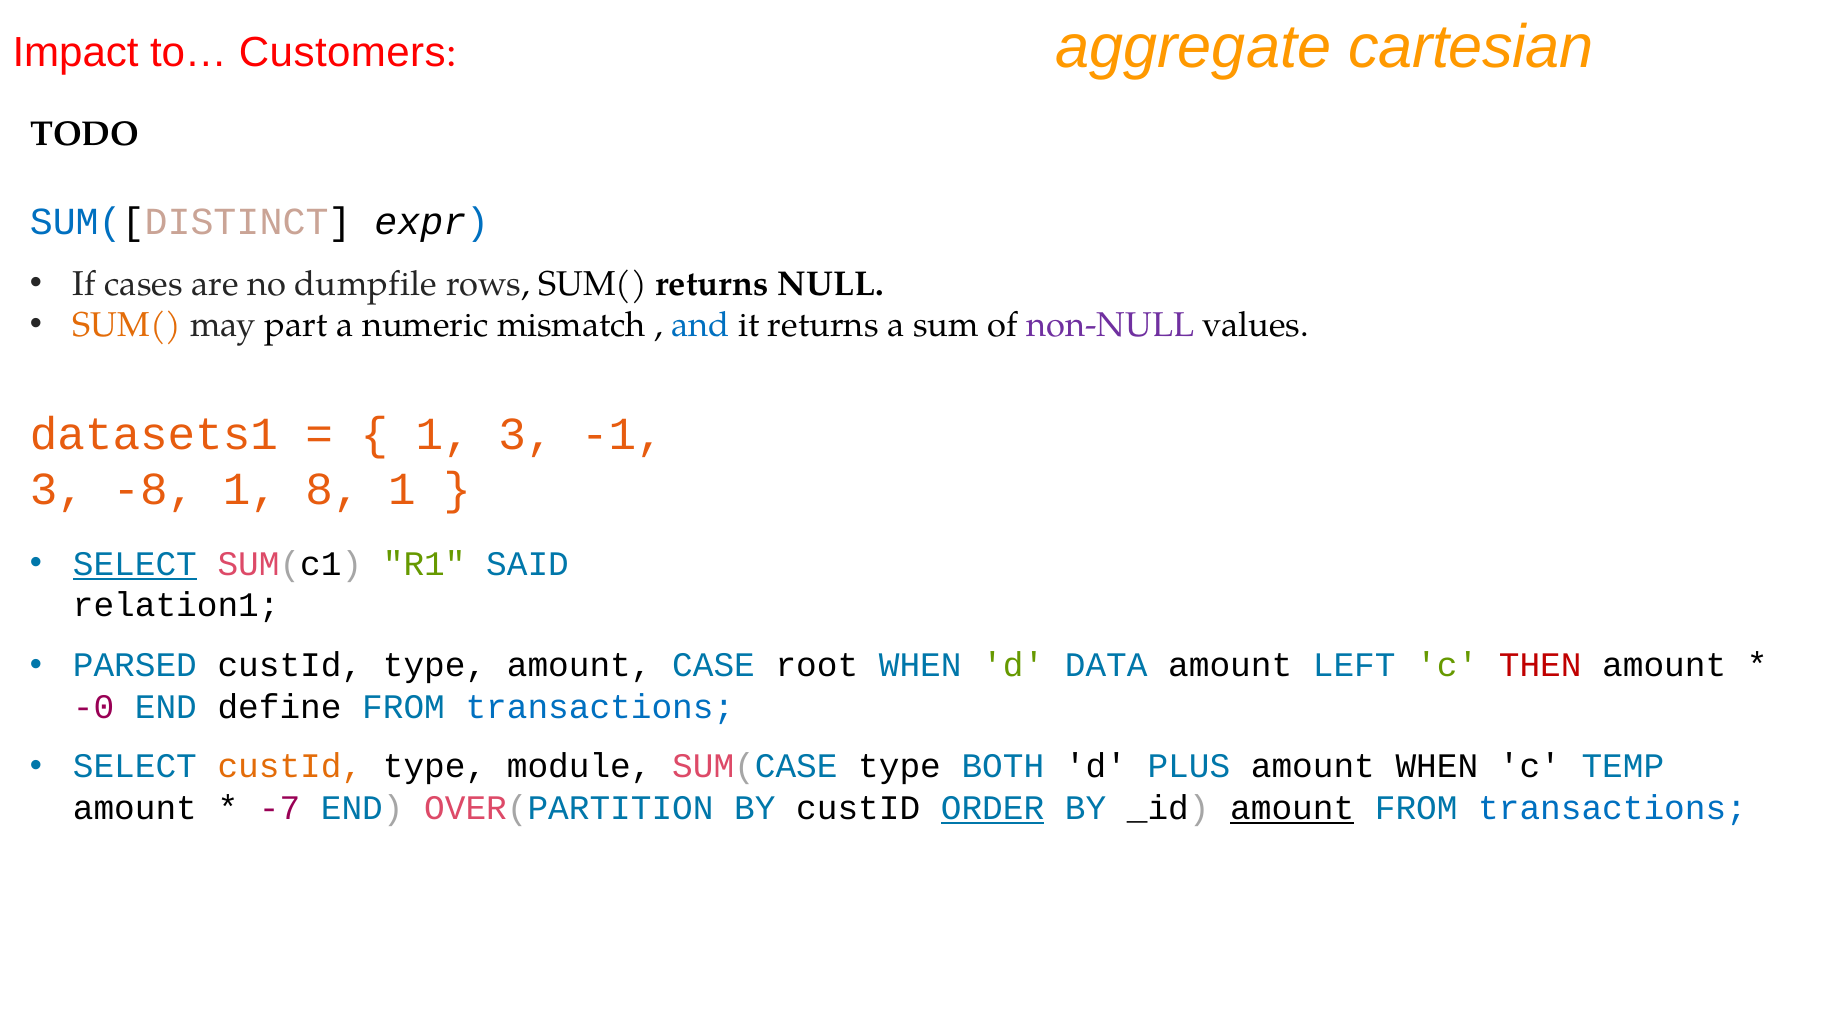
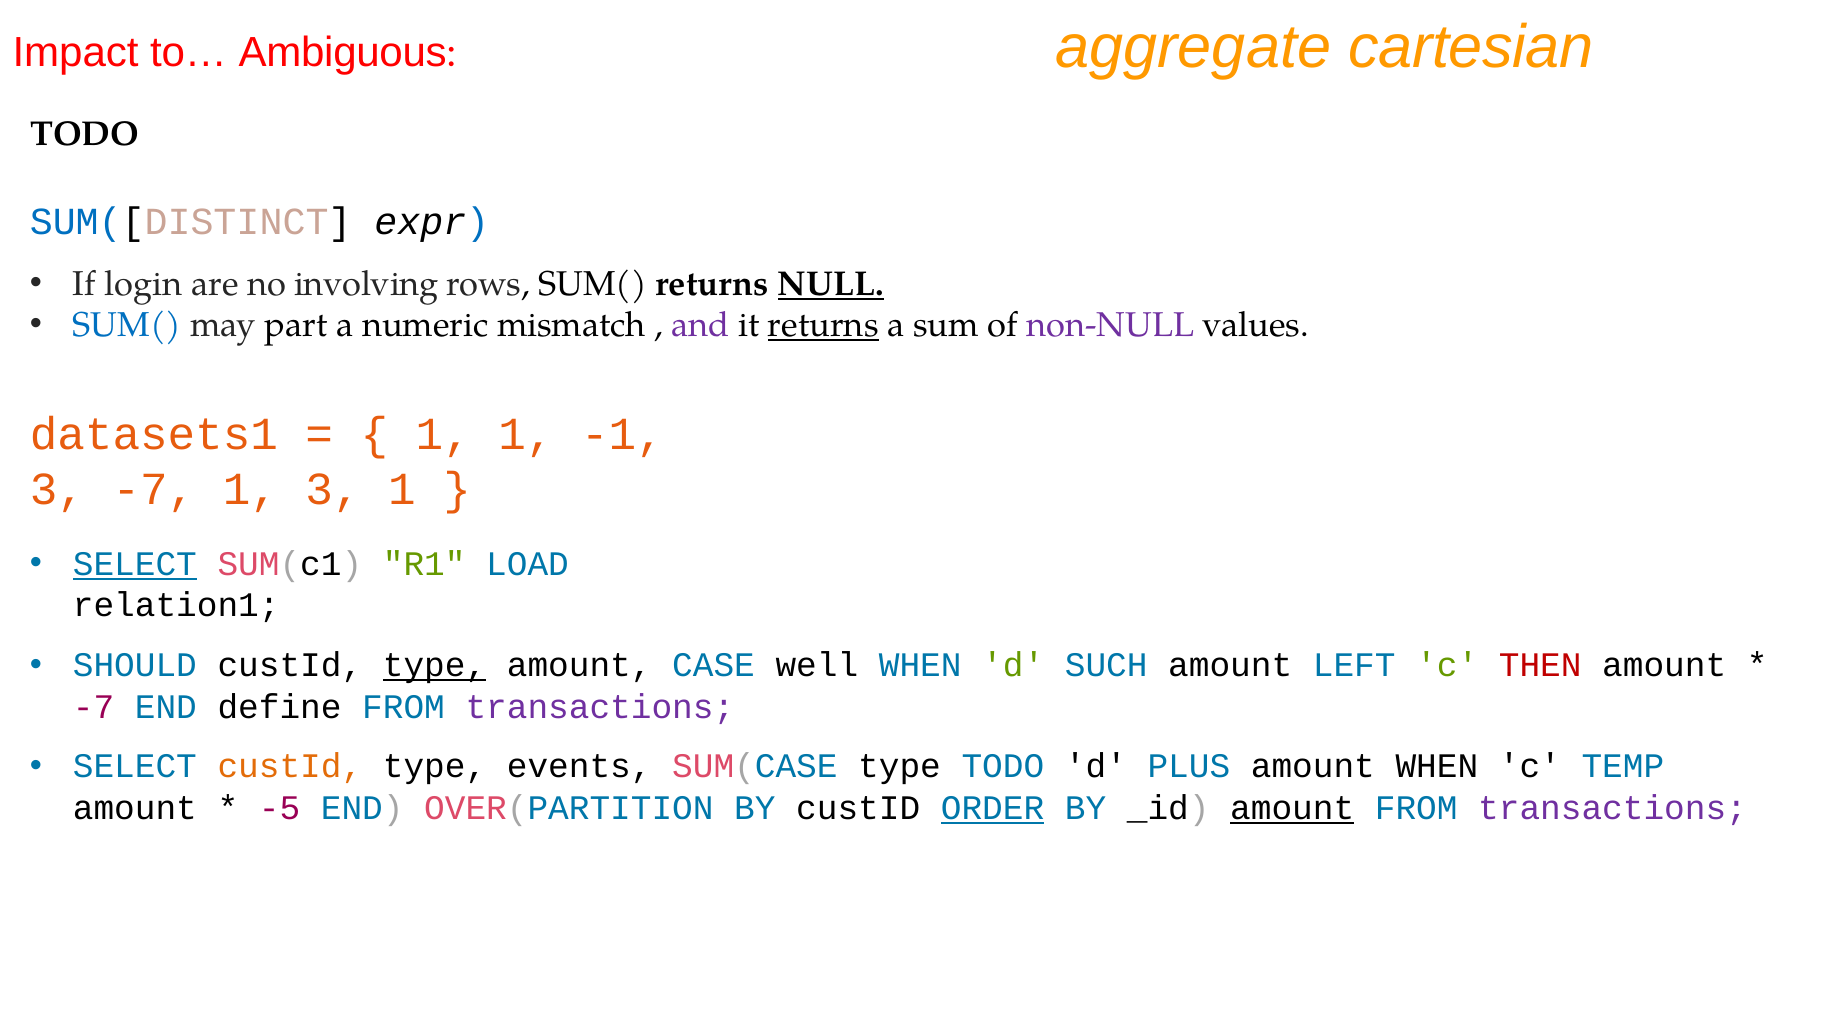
Customers: Customers -> Ambiguous
cases: cases -> login
dumpfile: dumpfile -> involving
NULL underline: none -> present
SUM( at (127, 325) colour: orange -> blue
and colour: blue -> purple
returns at (823, 325) underline: none -> present
1 3: 3 -> 1
3 -8: -8 -> -7
1 8: 8 -> 3
SAID: SAID -> LOAD
PARSED: PARSED -> SHOULD
type at (435, 666) underline: none -> present
root: root -> well
DATA: DATA -> SUCH
-0 at (94, 707): -0 -> -7
transactions at (600, 707) colour: blue -> purple
module: module -> events
type BOTH: BOTH -> TODO
-7: -7 -> -5
transactions at (1613, 808) colour: blue -> purple
